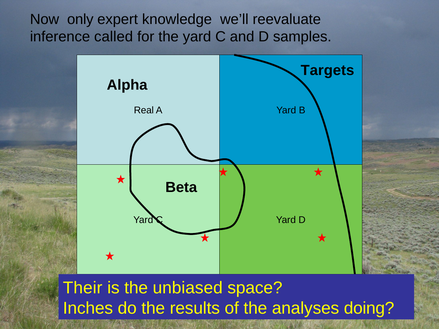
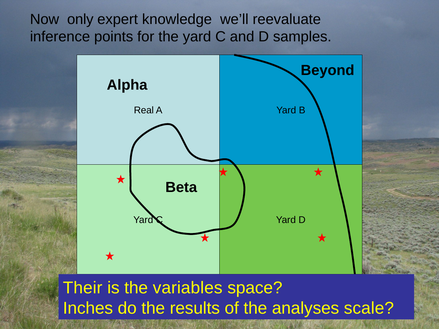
called: called -> points
Targets: Targets -> Beyond
unbiased: unbiased -> variables
doing: doing -> scale
